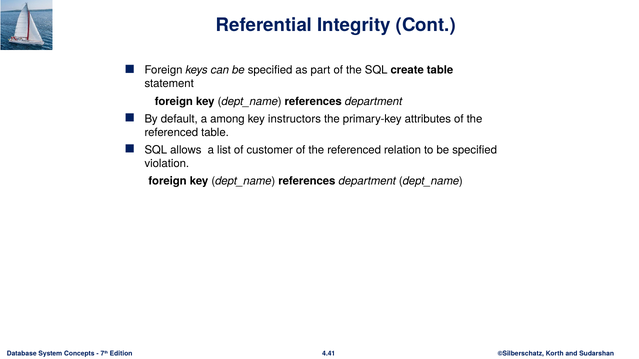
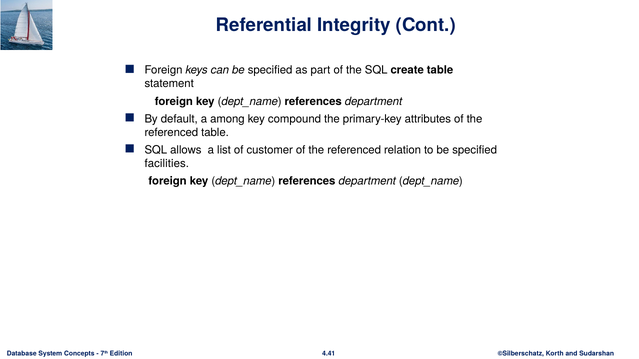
instructors: instructors -> compound
violation: violation -> facilities
